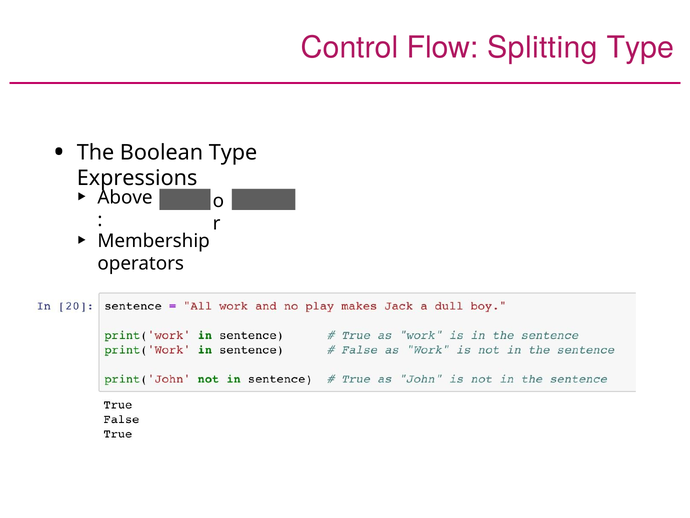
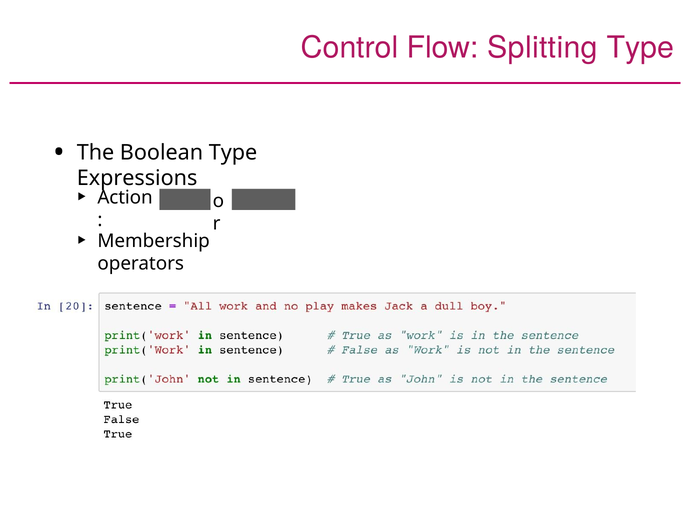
Above: Above -> Action
